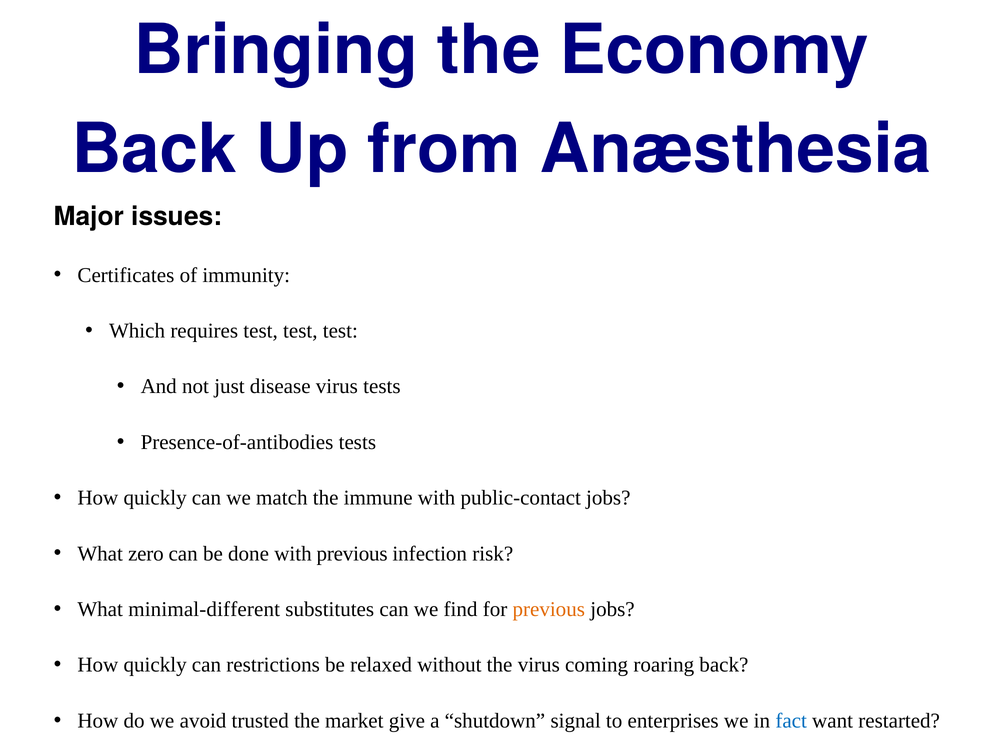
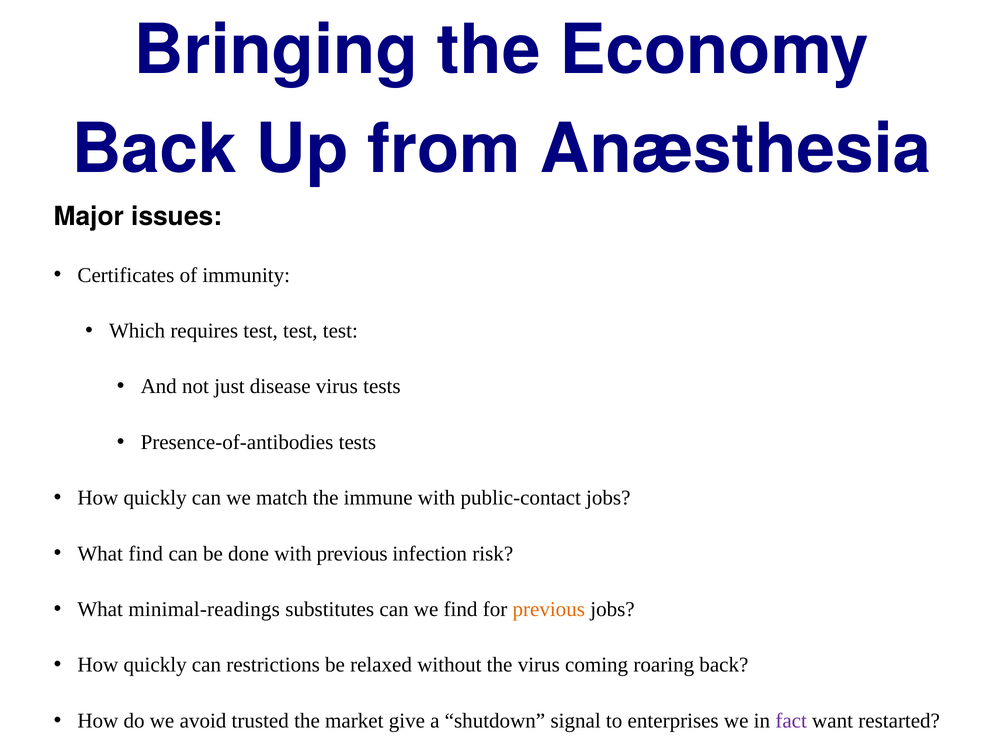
What zero: zero -> find
minimal-different: minimal-different -> minimal-readings
fact colour: blue -> purple
